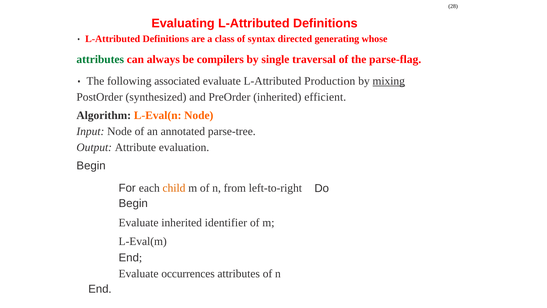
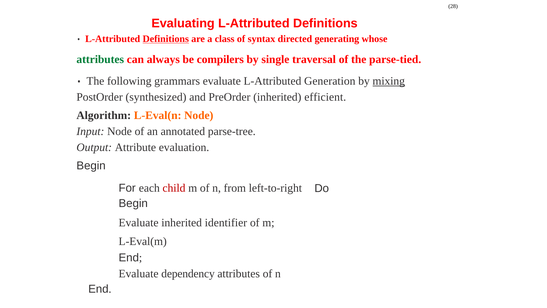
Definitions at (166, 39) underline: none -> present
parse-flag: parse-flag -> parse-tied
associated: associated -> grammars
Production: Production -> Generation
child colour: orange -> red
occurrences: occurrences -> dependency
